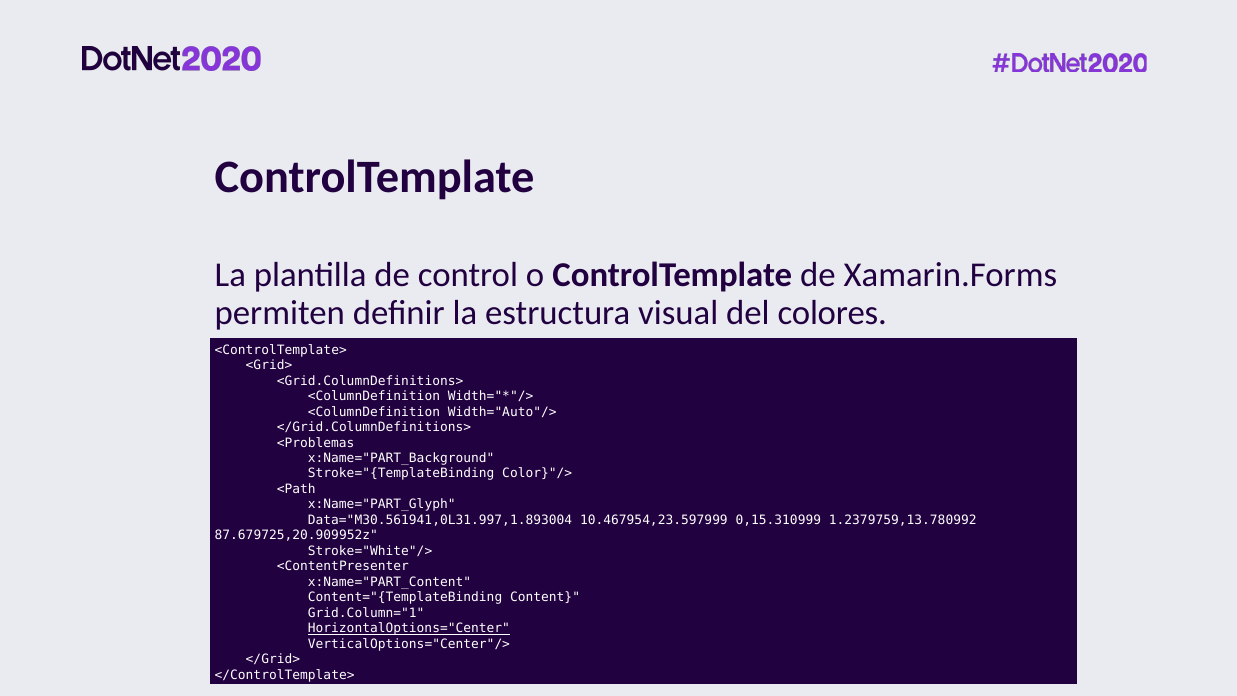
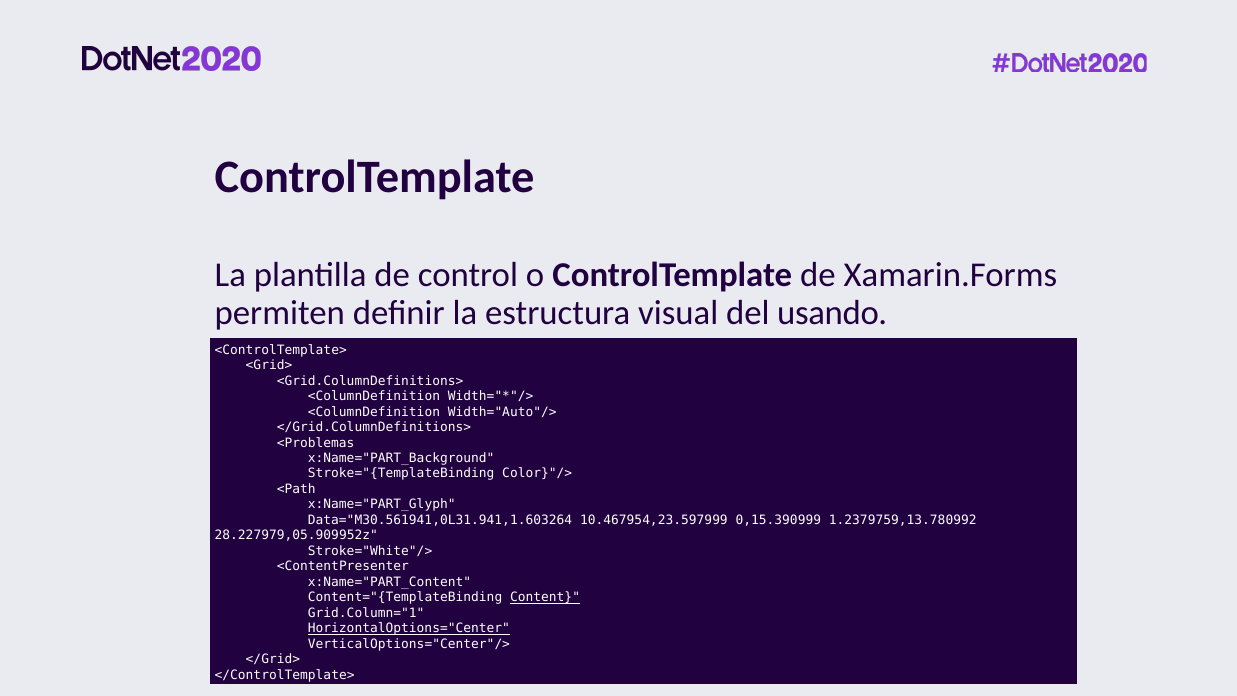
colores: colores -> usando
Data="M30.561941,0L31.997,1.893004: Data="M30.561941,0L31.997,1.893004 -> Data="M30.561941,0L31.941,1.603264
0,15.310999: 0,15.310999 -> 0,15.390999
87.679725,20.909952z: 87.679725,20.909952z -> 28.227979,05.909952z
Content underline: none -> present
